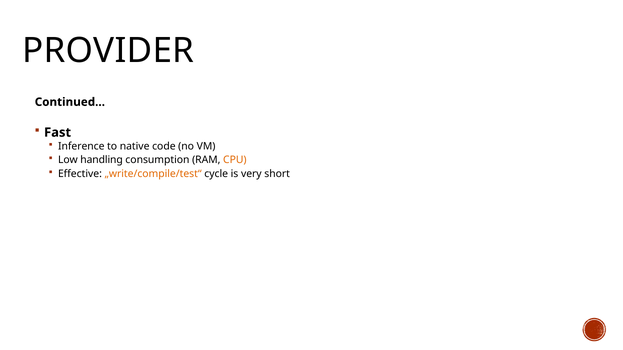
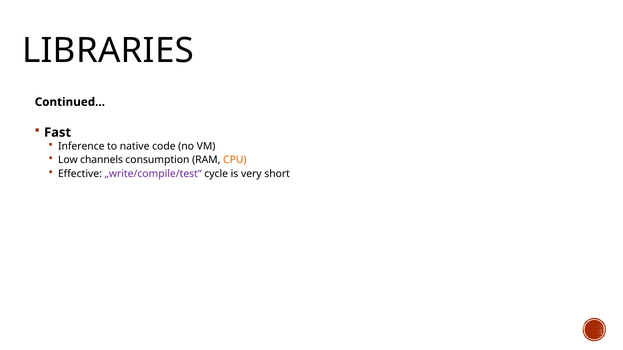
PROVIDER: PROVIDER -> LIBRARIES
handling: handling -> channels
„write/compile/test“ colour: orange -> purple
